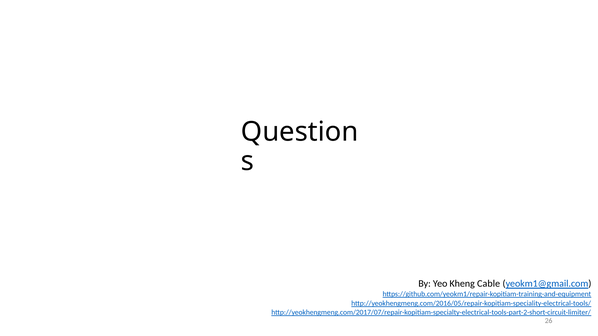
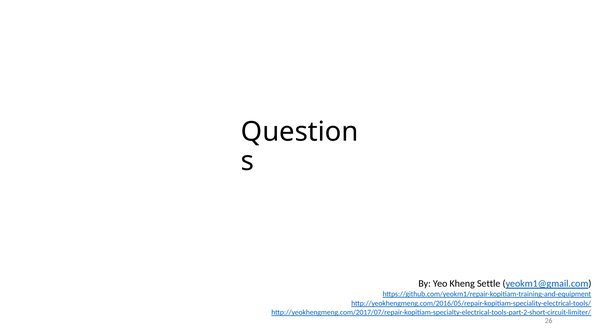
Cable: Cable -> Settle
